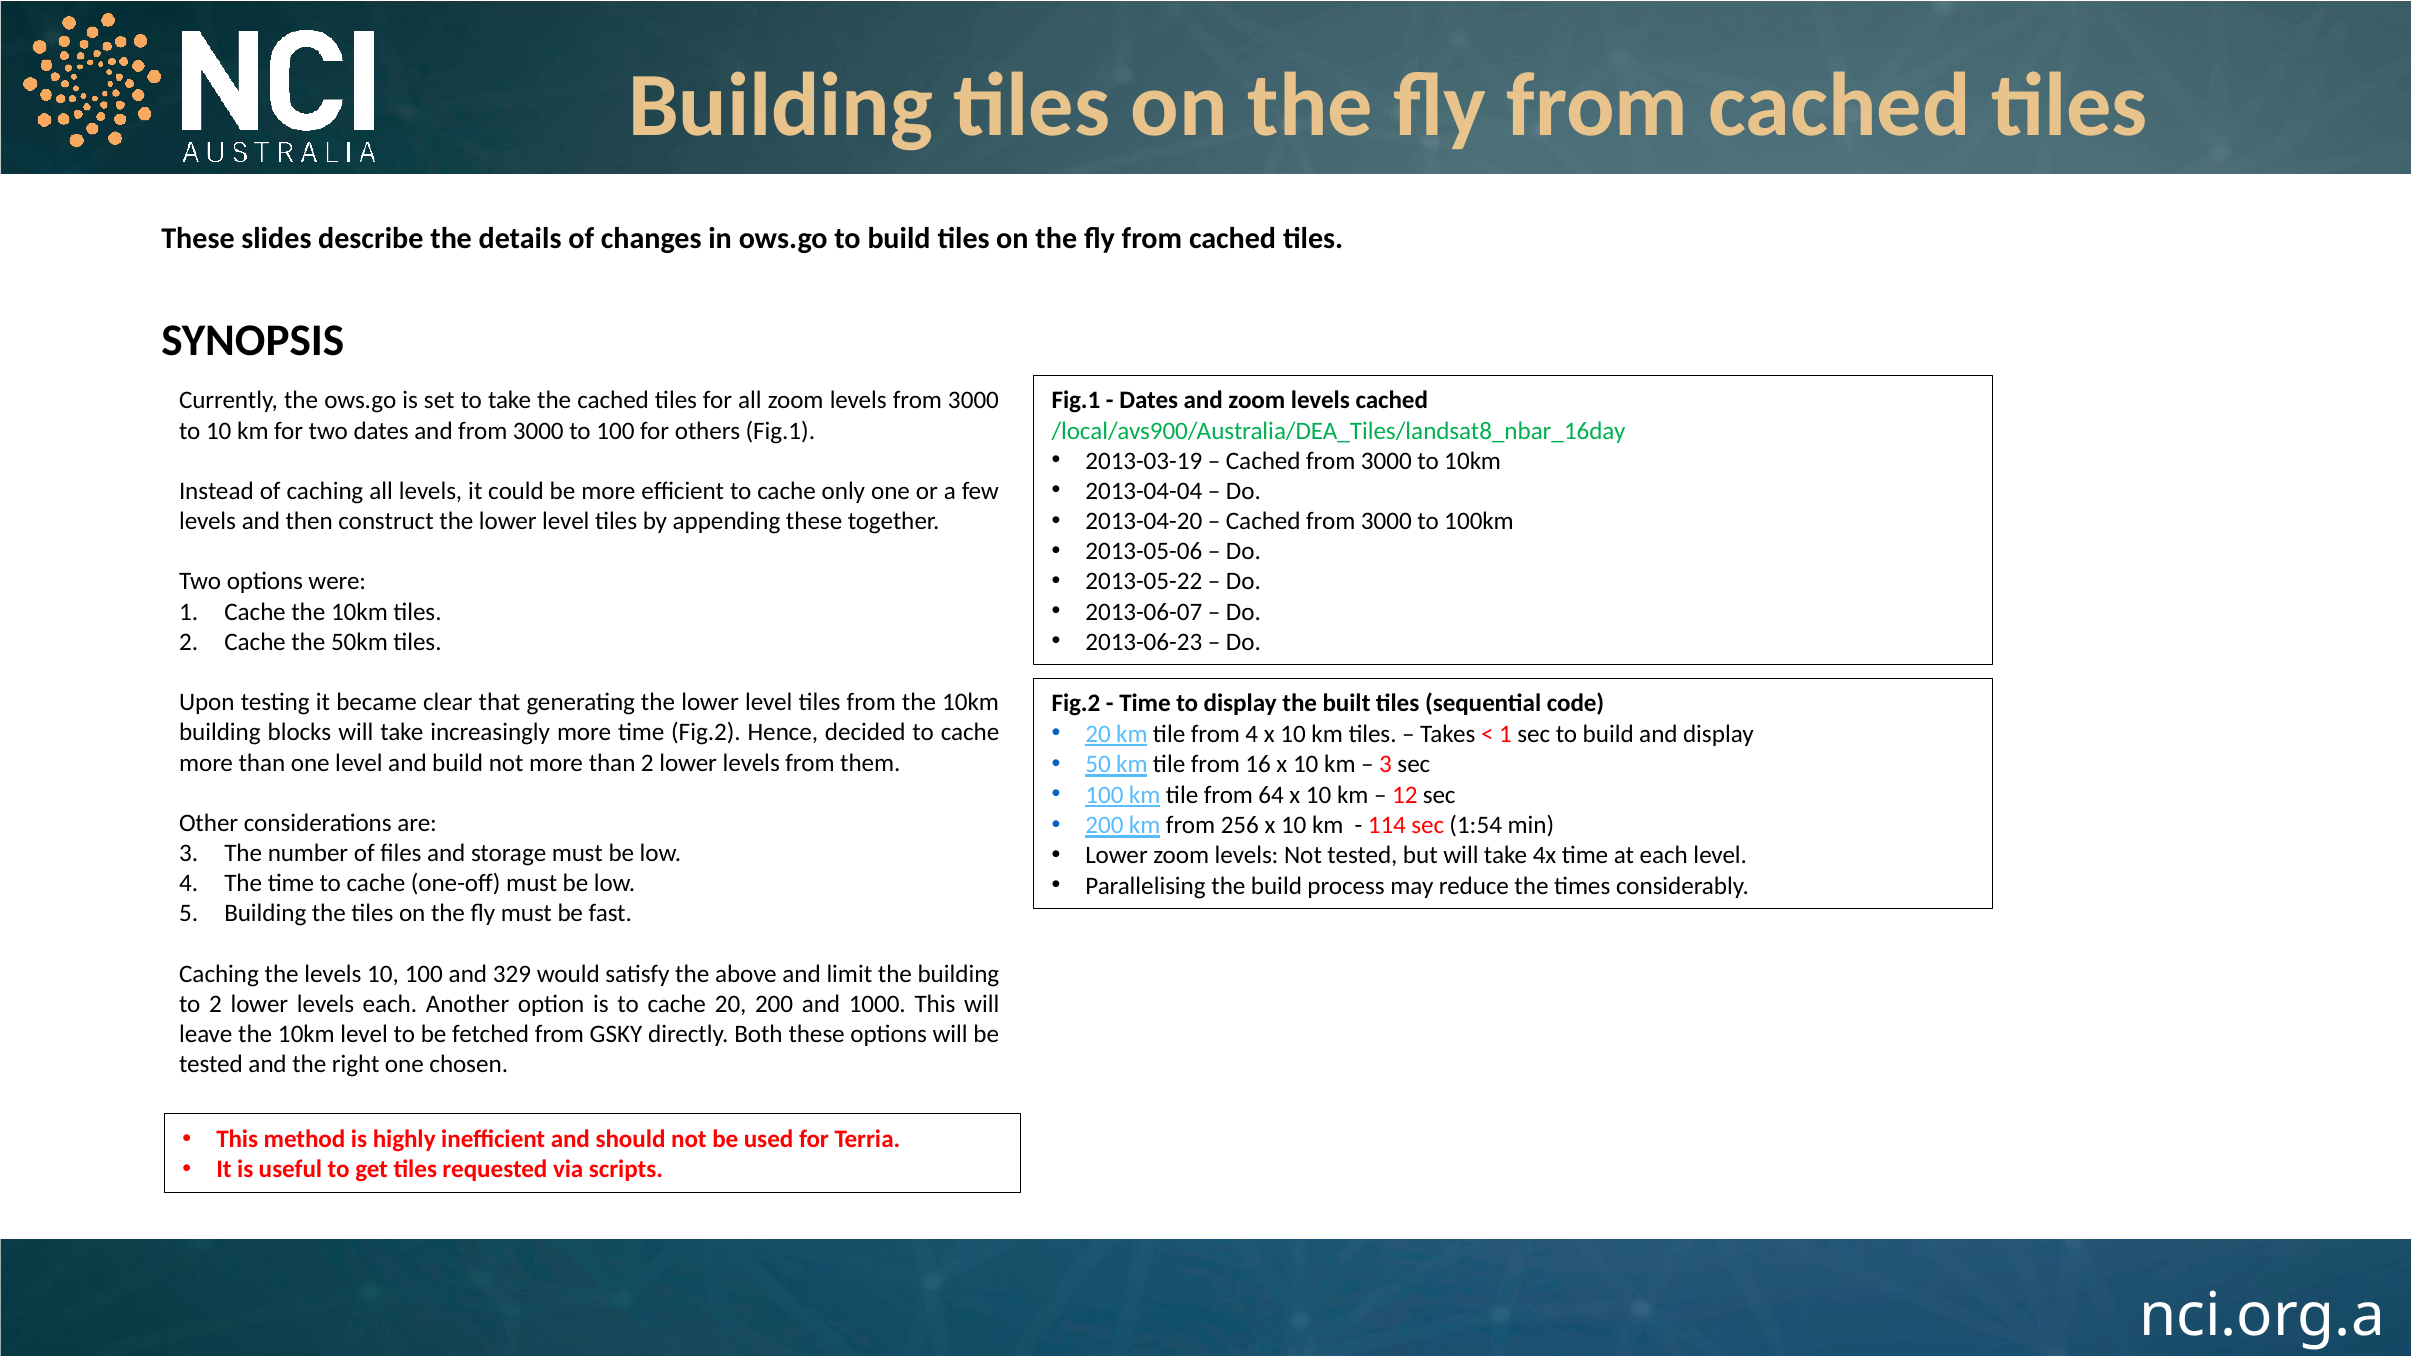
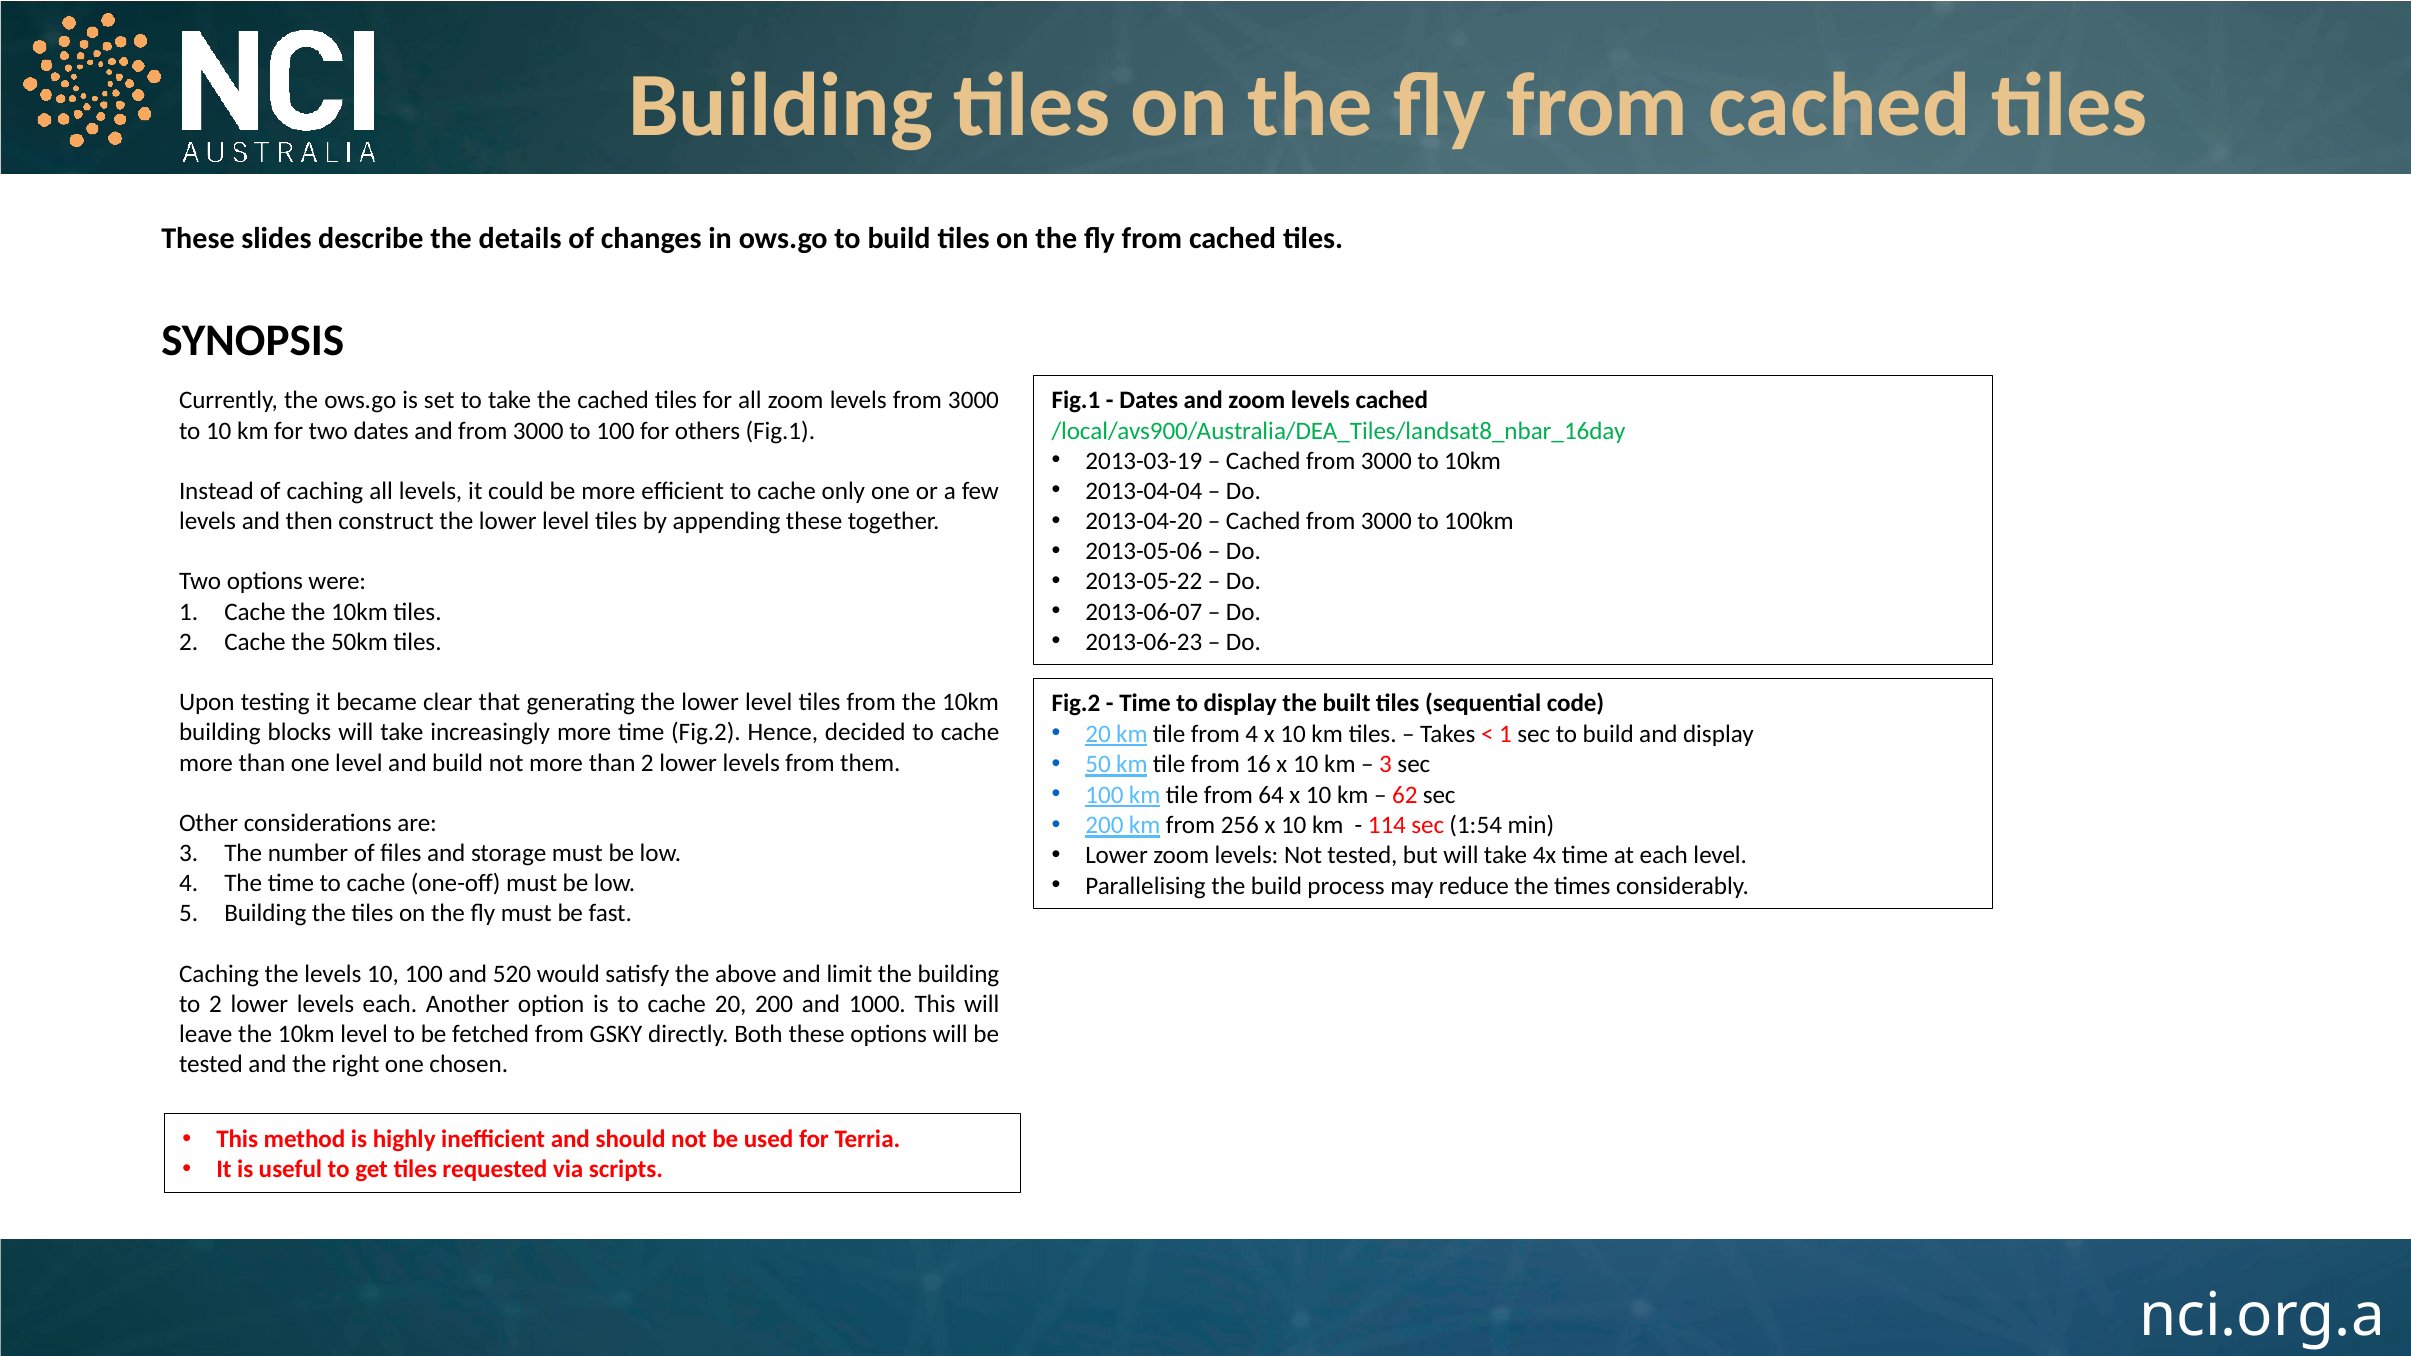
12: 12 -> 62
329: 329 -> 520
